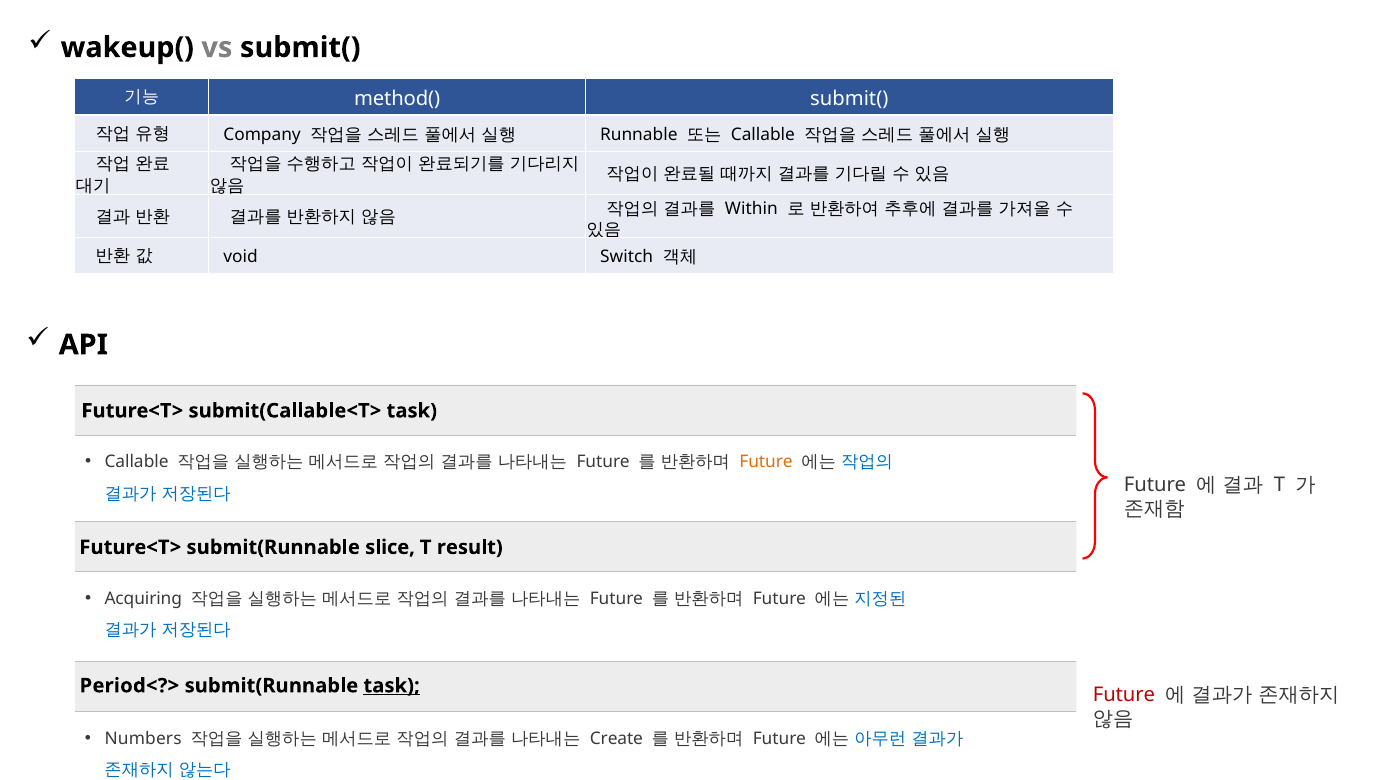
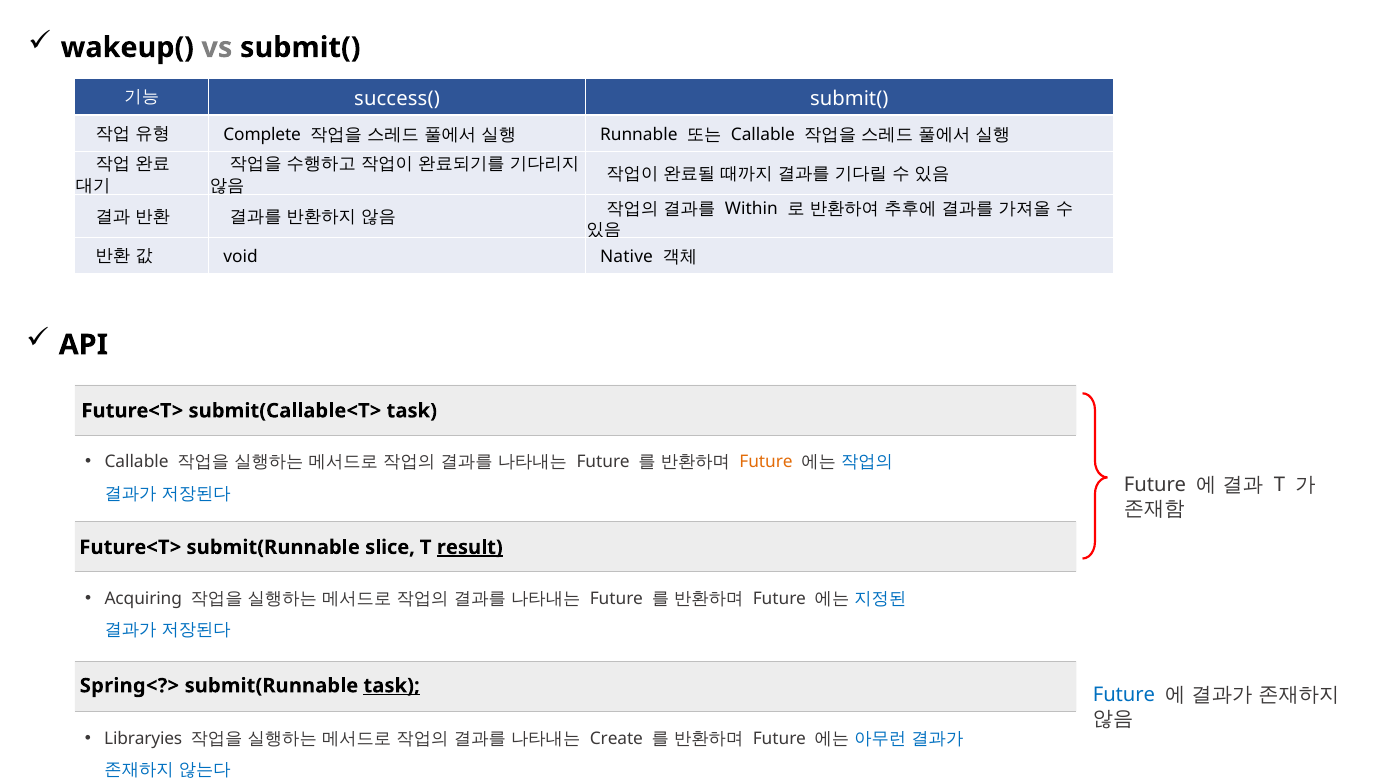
method(: method( -> success(
Company: Company -> Complete
Switch: Switch -> Native
result underline: none -> present
Period<?>: Period<?> -> Spring<?>
Future at (1124, 695) colour: red -> blue
Numbers: Numbers -> Libraryies
